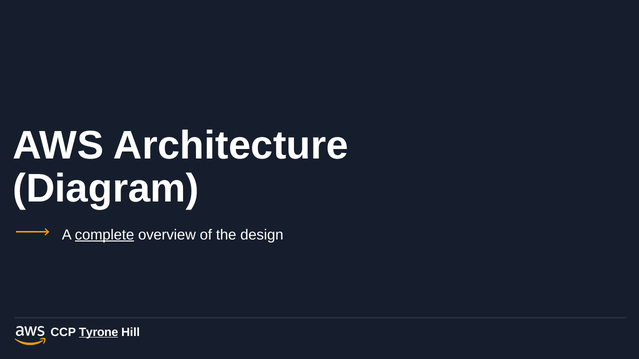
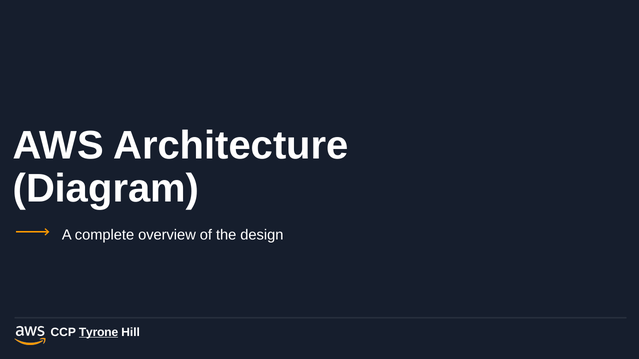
complete underline: present -> none
